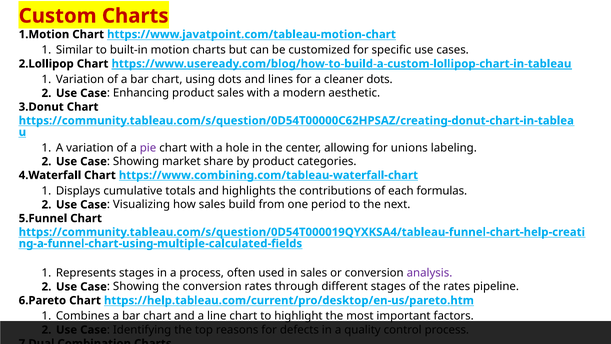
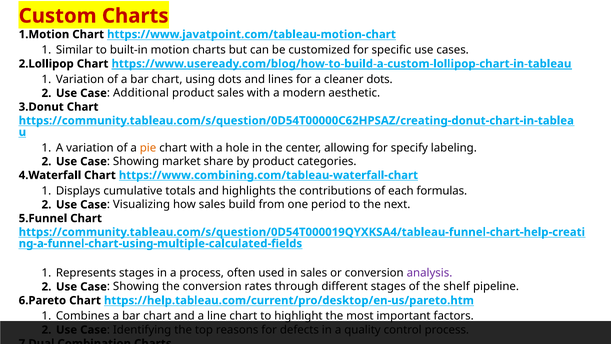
Enhancing: Enhancing -> Additional
pie colour: purple -> orange
unions: unions -> specify
the rates: rates -> shelf
